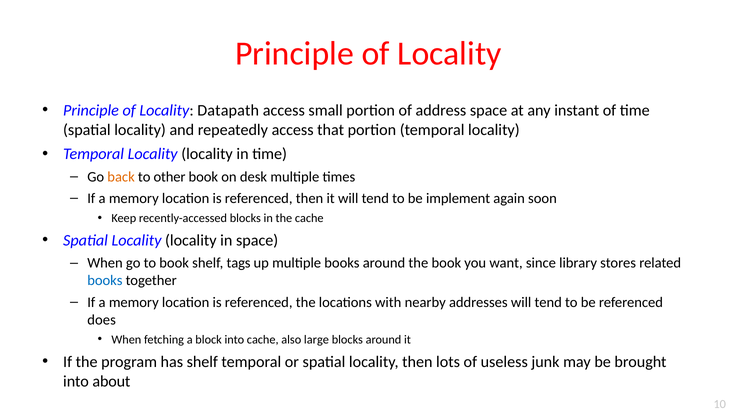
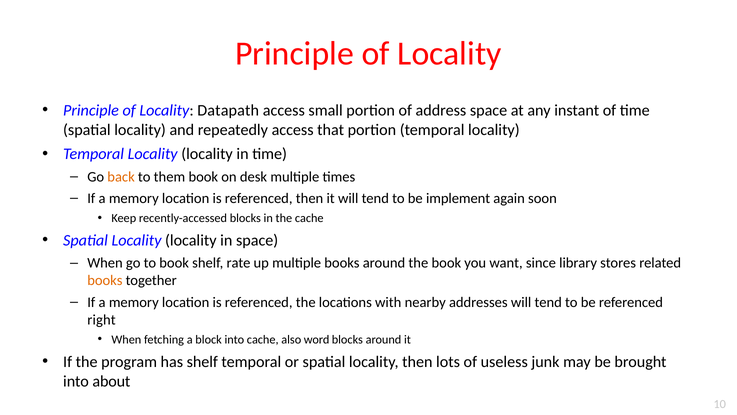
other: other -> them
tags: tags -> rate
books at (105, 280) colour: blue -> orange
does: does -> right
large: large -> word
